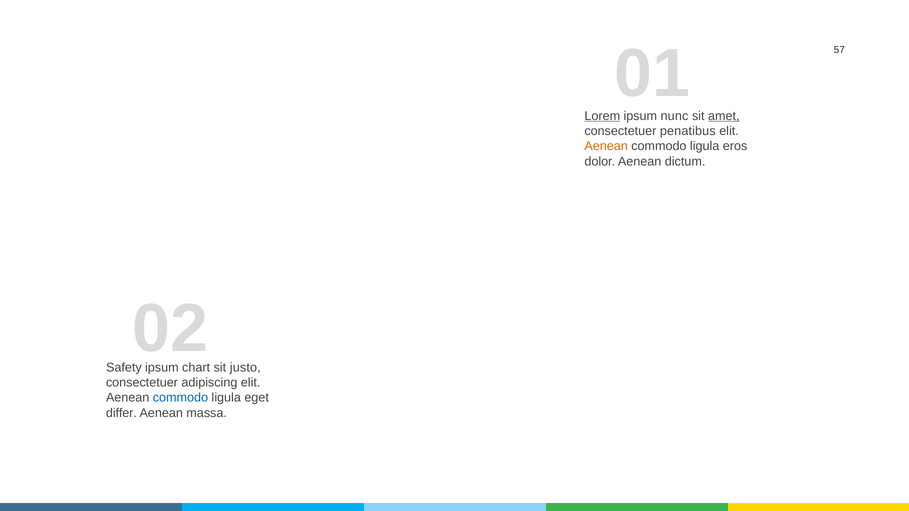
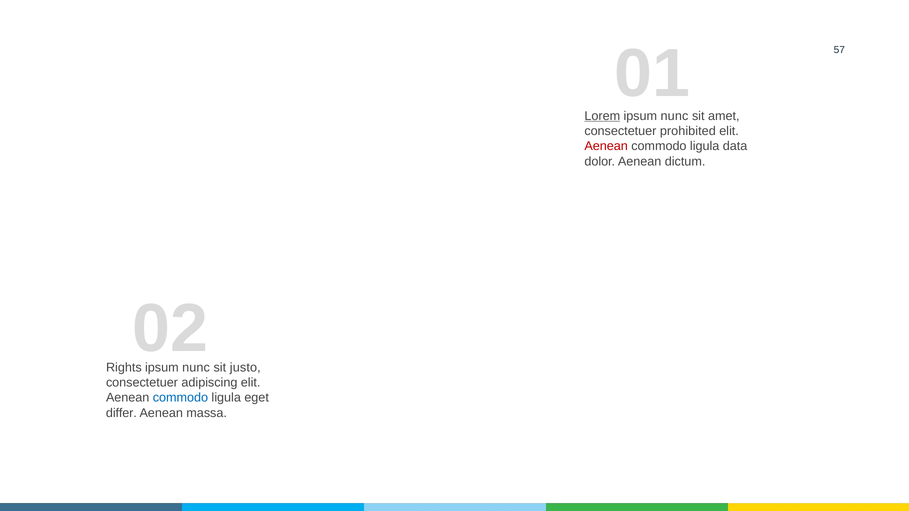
amet underline: present -> none
penatibus: penatibus -> prohibited
Aenean at (606, 146) colour: orange -> red
eros: eros -> data
Safety: Safety -> Rights
chart at (196, 368): chart -> nunc
